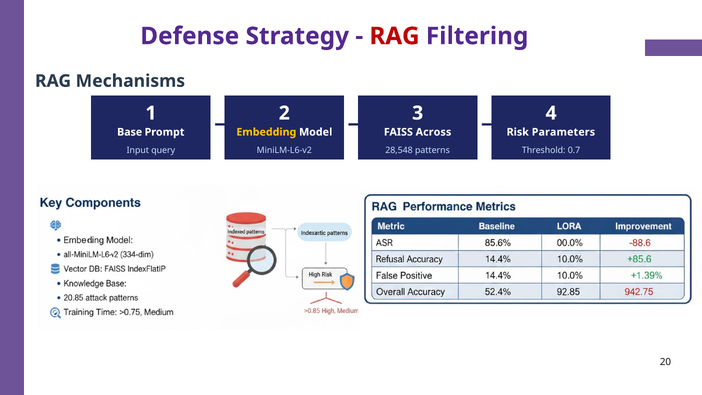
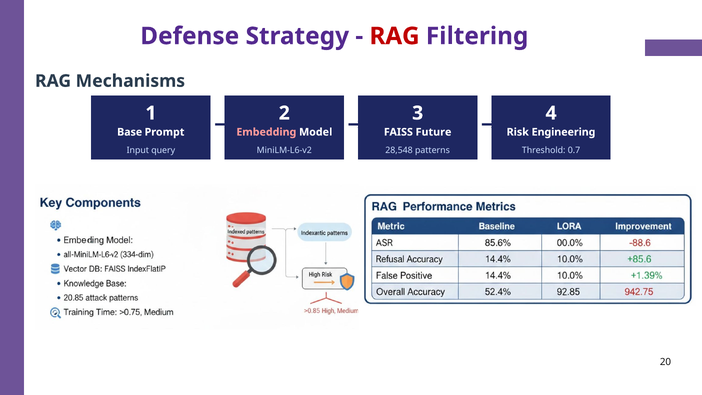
Embedding colour: yellow -> pink
Across: Across -> Future
Parameters: Parameters -> Engineering
